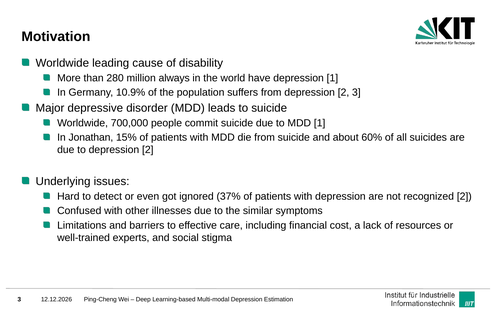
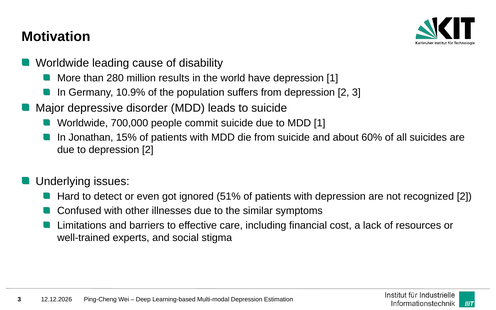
always: always -> results
37%: 37% -> 51%
